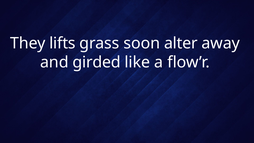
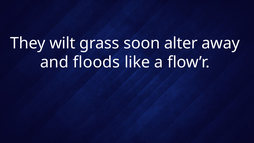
lifts: lifts -> wilt
girded: girded -> floods
